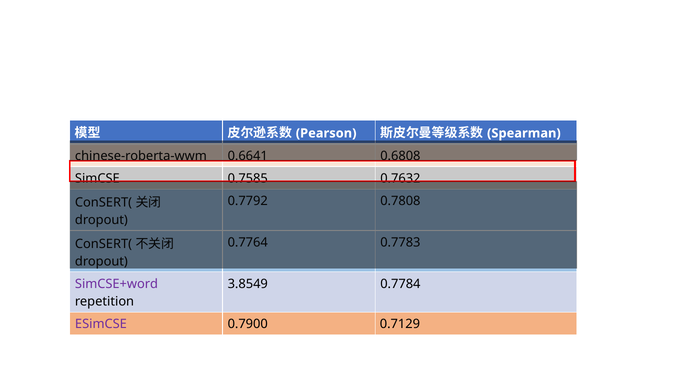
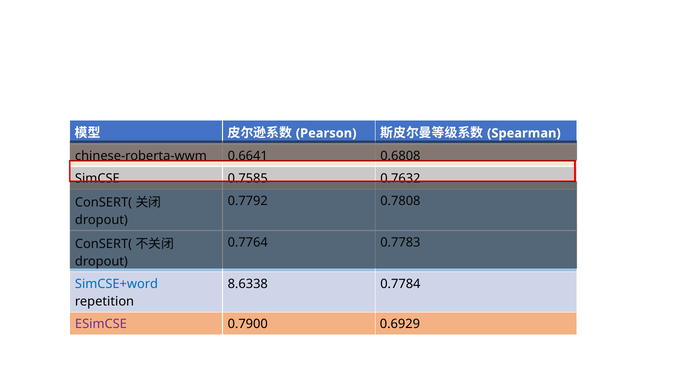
SimCSE+word colour: purple -> blue
3.8549: 3.8549 -> 8.6338
0.7129: 0.7129 -> 0.6929
